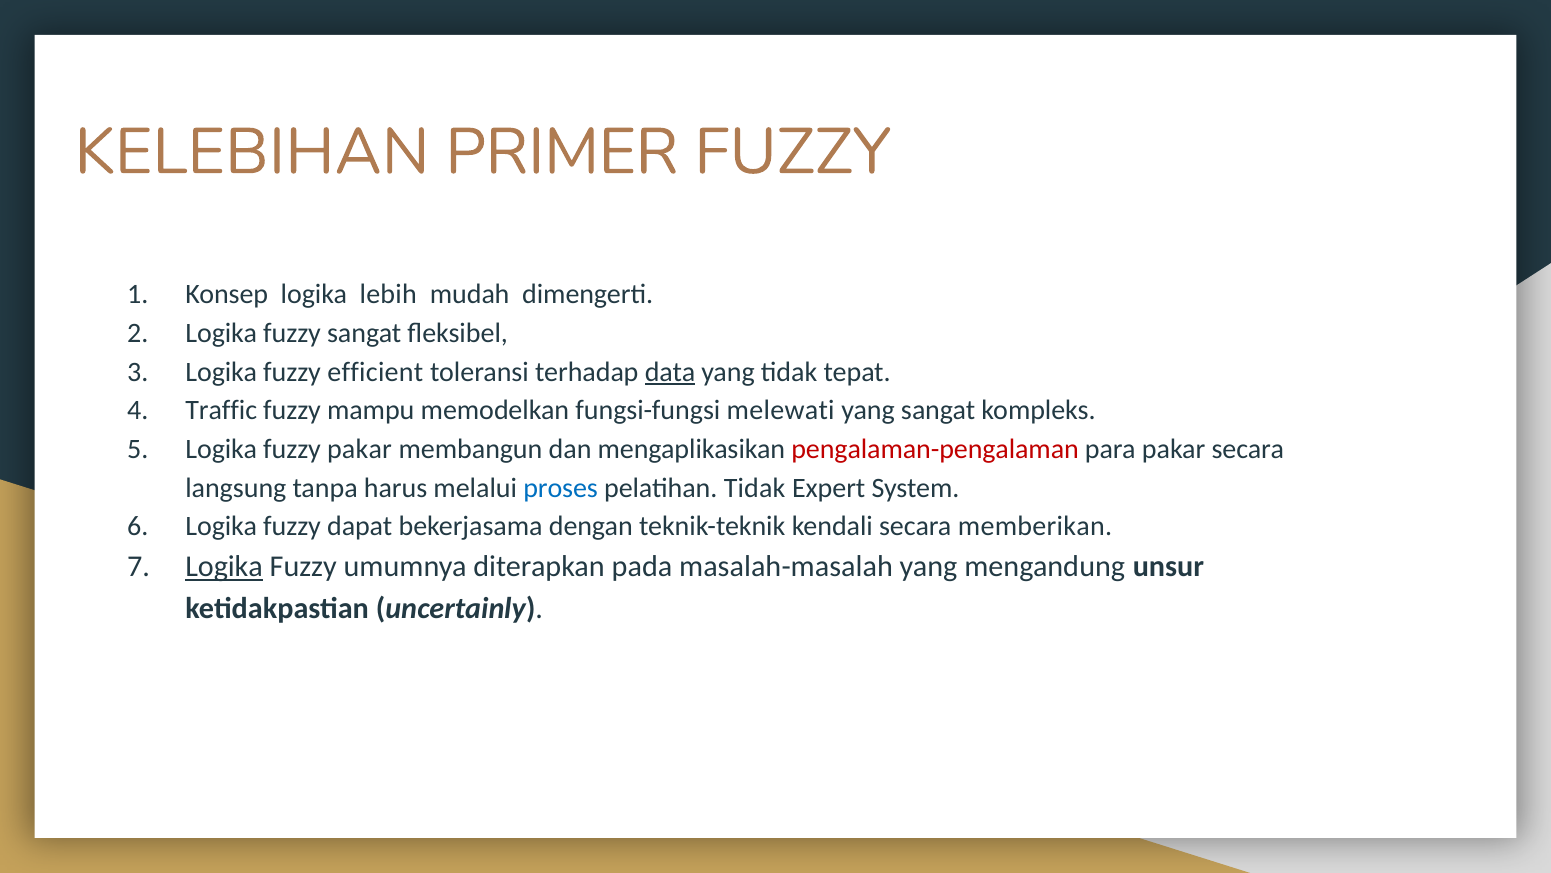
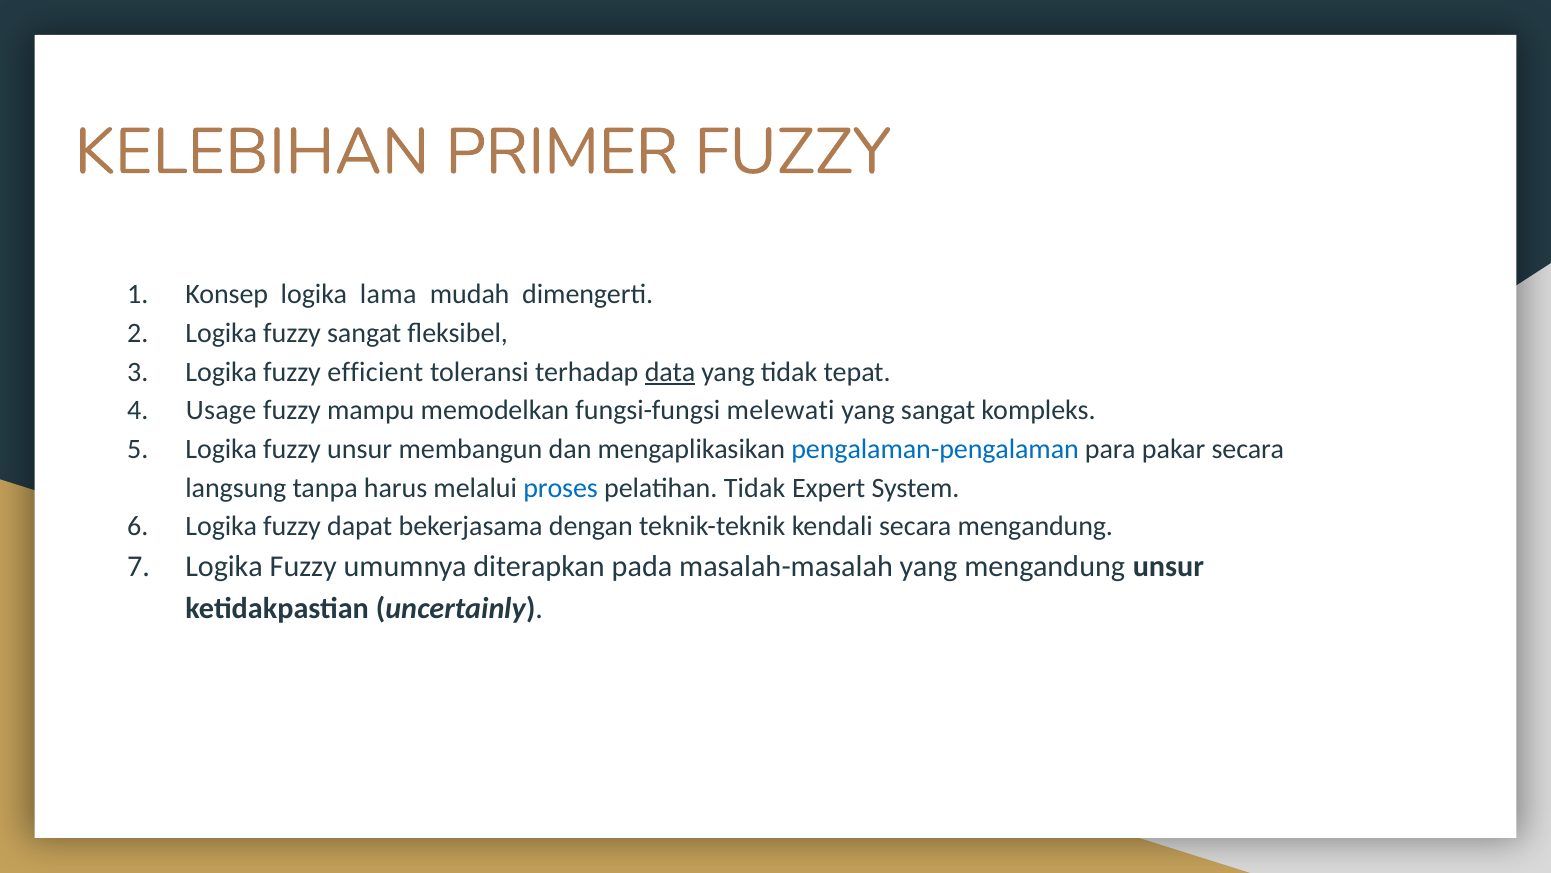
lebih: lebih -> lama
Traffic: Traffic -> Usage
fuzzy pakar: pakar -> unsur
pengalaman-pengalaman colour: red -> blue
secara memberikan: memberikan -> mengandung
Logika at (224, 567) underline: present -> none
